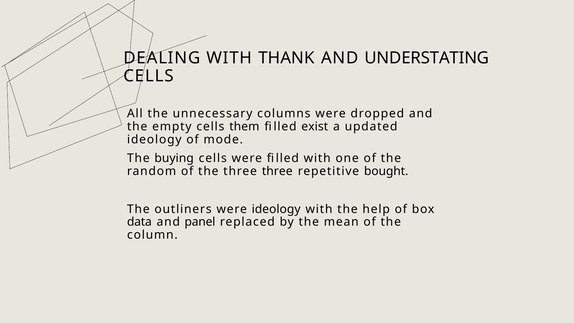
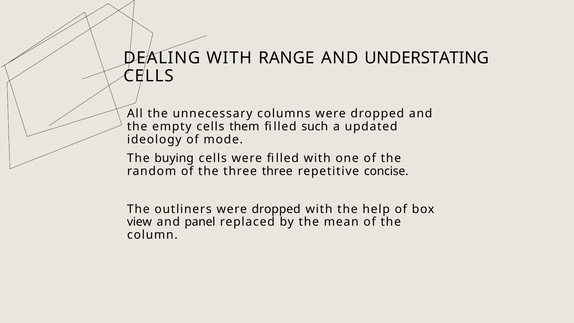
THANK: THANK -> RANGE
exist: exist -> such
bought: bought -> concise
outliners were ideology: ideology -> dropped
data: data -> view
